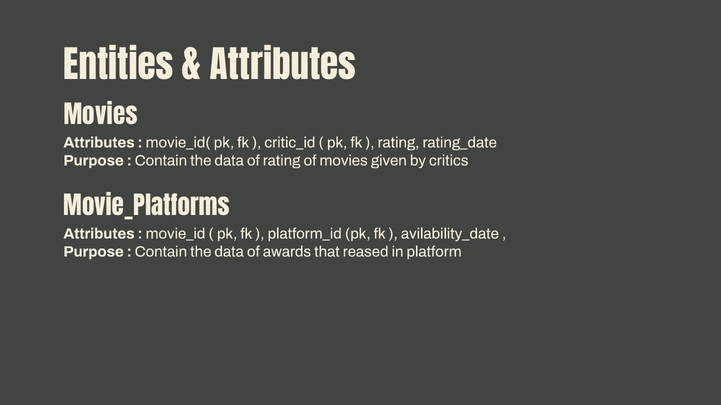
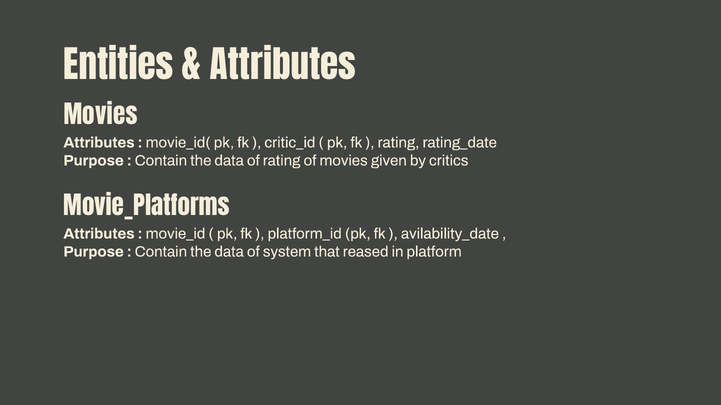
awards: awards -> system
